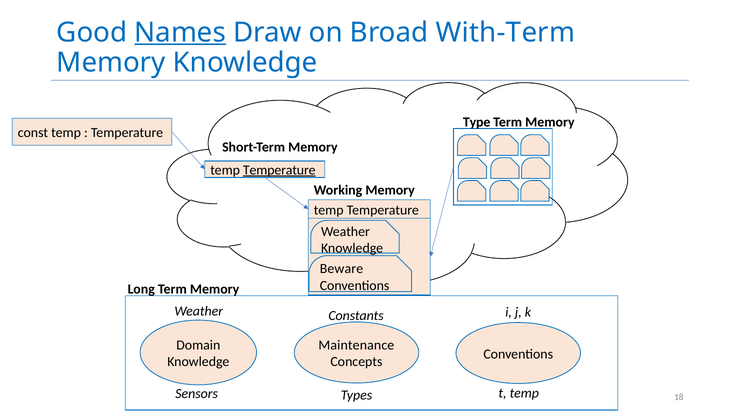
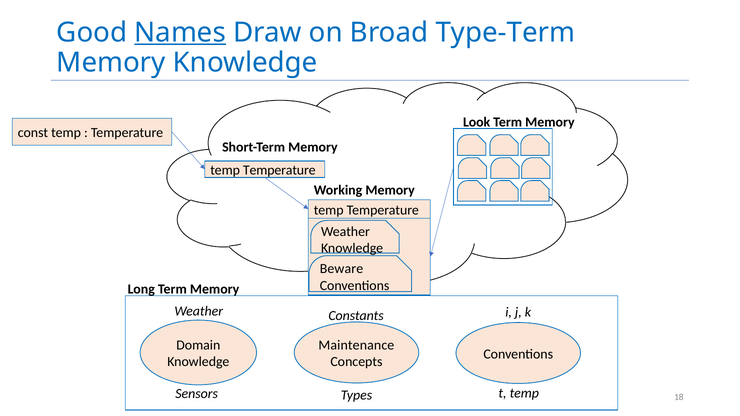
With-Term: With-Term -> Type-Term
Type: Type -> Look
Temperature at (279, 170) underline: present -> none
